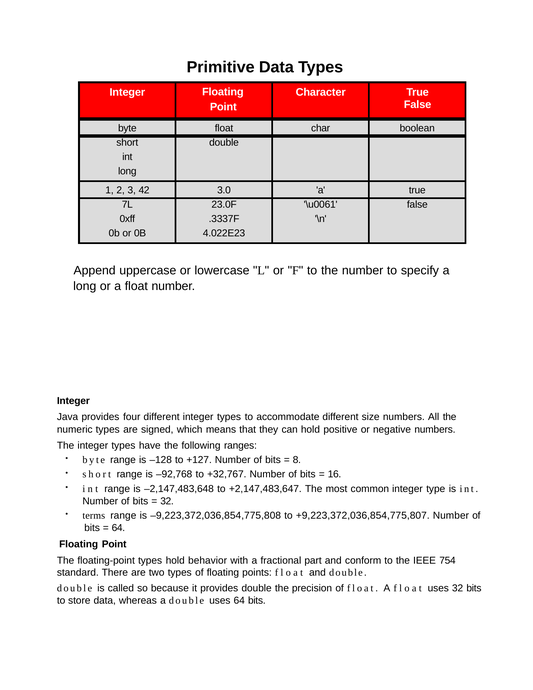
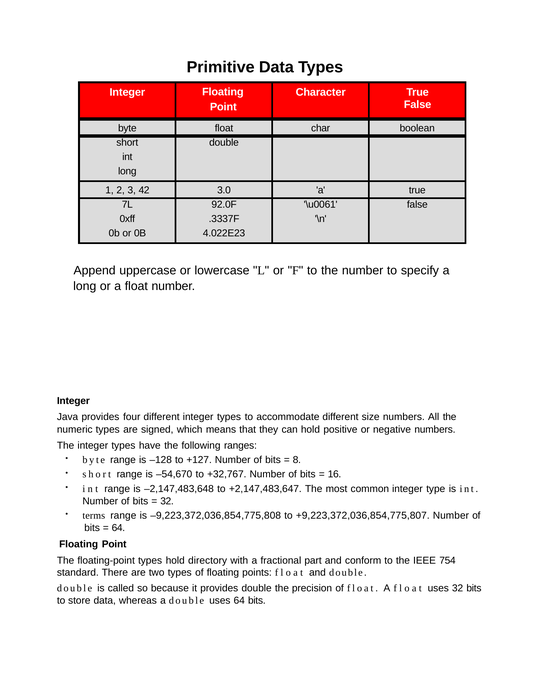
23.0F: 23.0F -> 92.0F
–92,768: –92,768 -> –54,670
behavior: behavior -> directory
